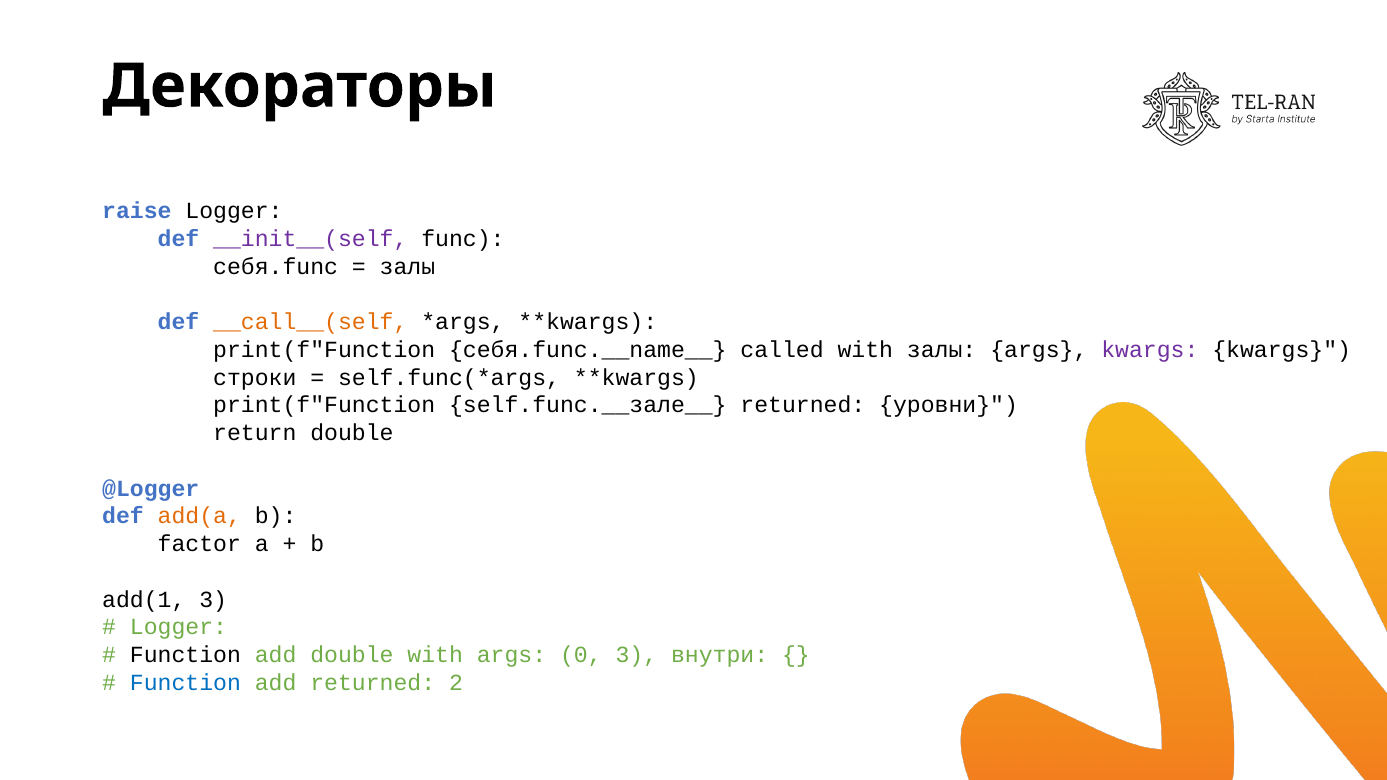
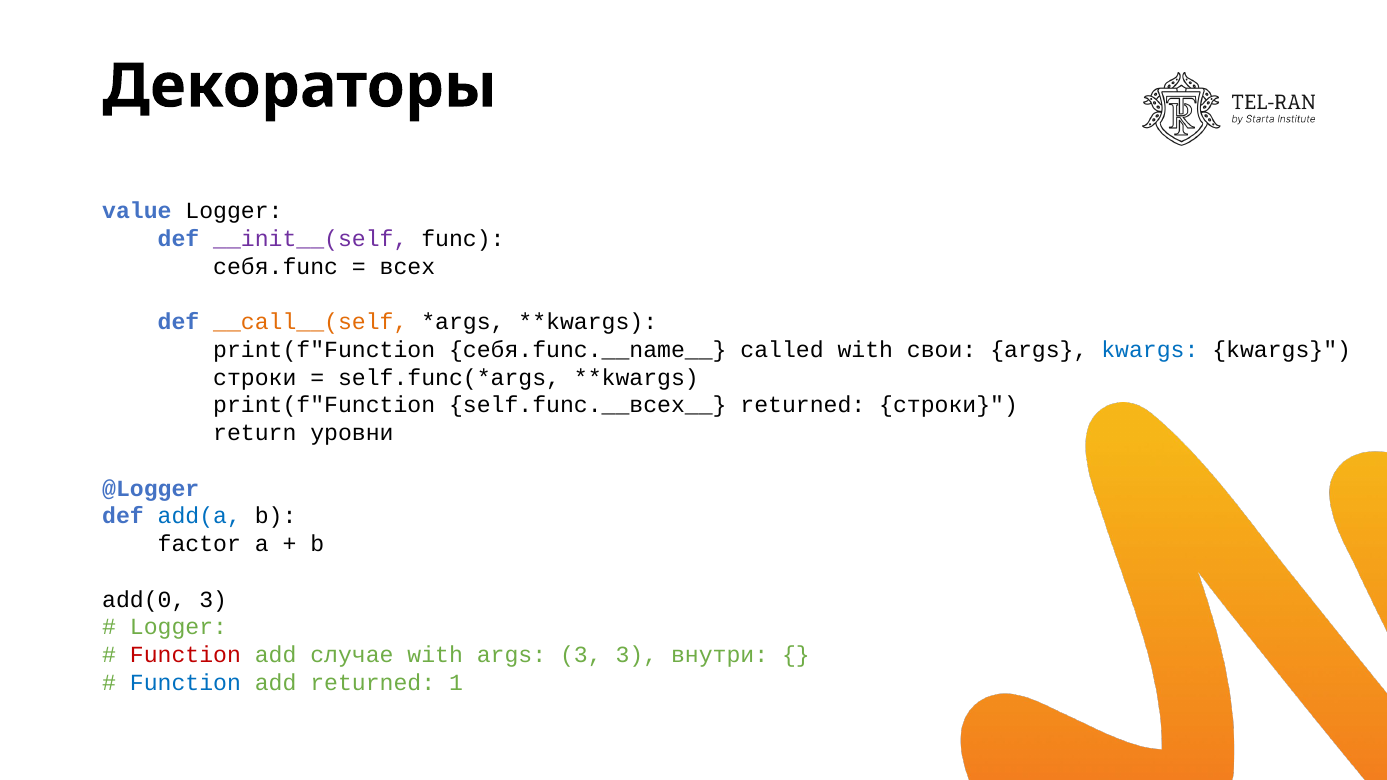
raise: raise -> value
залы at (407, 267): залы -> всех
with залы: залы -> свои
kwargs at (1150, 350) colour: purple -> blue
self.func.__зале__: self.func.__зале__ -> self.func.__всех__
returned уровни: уровни -> строки
return double: double -> уровни
add(a colour: orange -> blue
add(1: add(1 -> add(0
Function at (185, 655) colour: black -> red
add double: double -> случае
args 0: 0 -> 3
2: 2 -> 1
